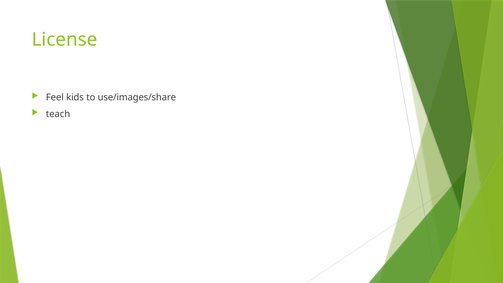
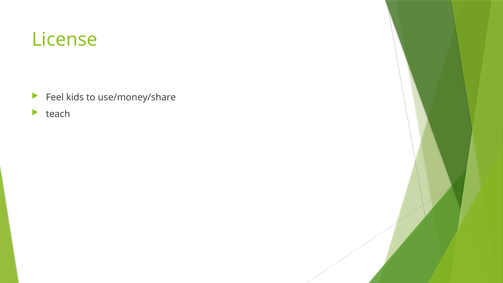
use/images/share: use/images/share -> use/money/share
